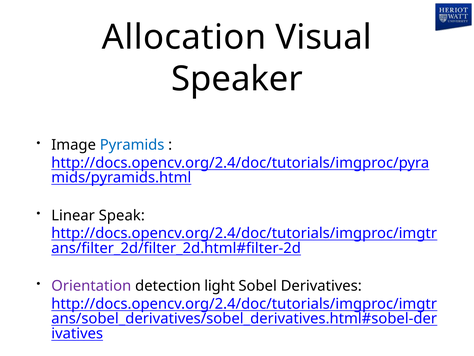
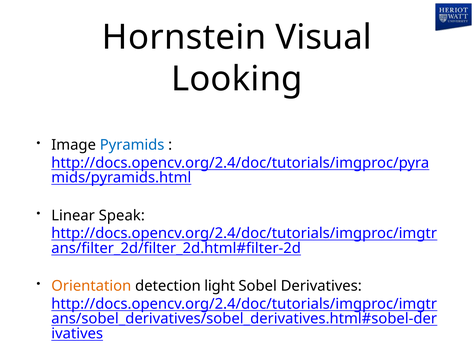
Allocation: Allocation -> Hornstein
Speaker: Speaker -> Looking
Orientation colour: purple -> orange
